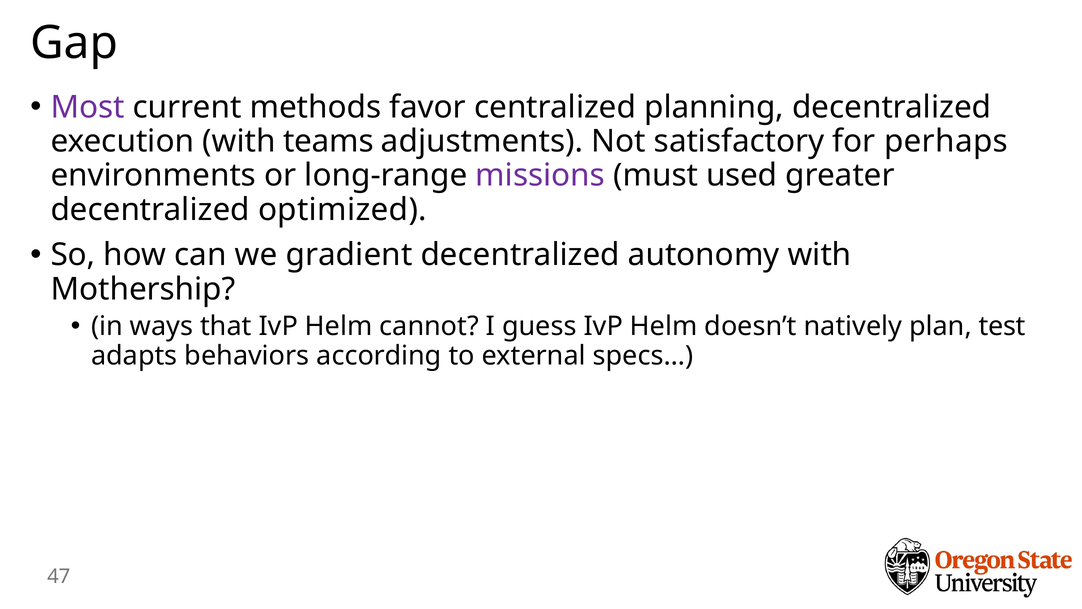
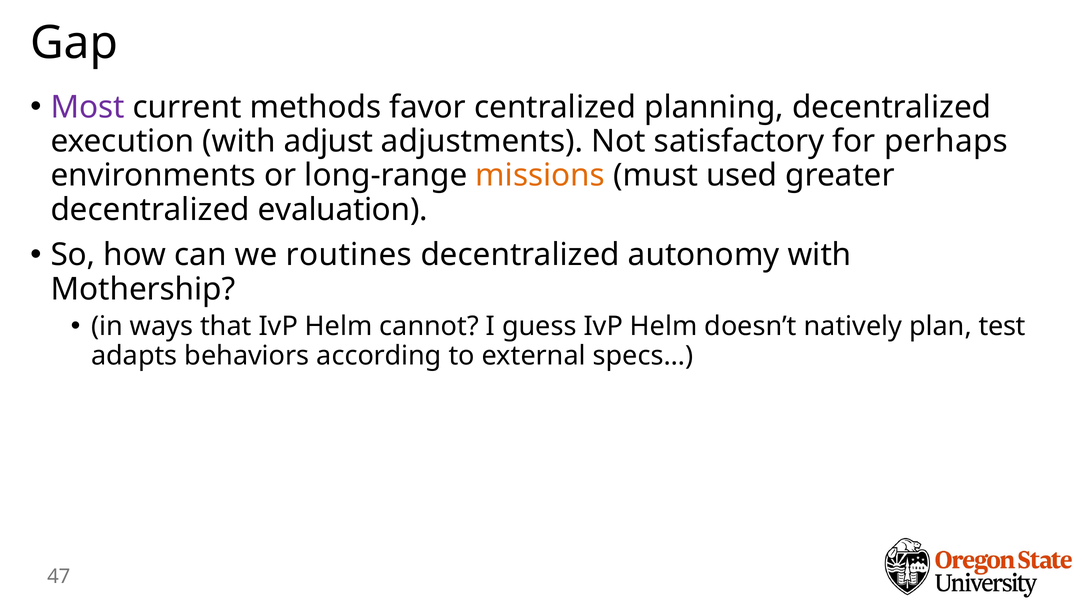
teams: teams -> adjust
missions colour: purple -> orange
optimized: optimized -> evaluation
gradient: gradient -> routines
